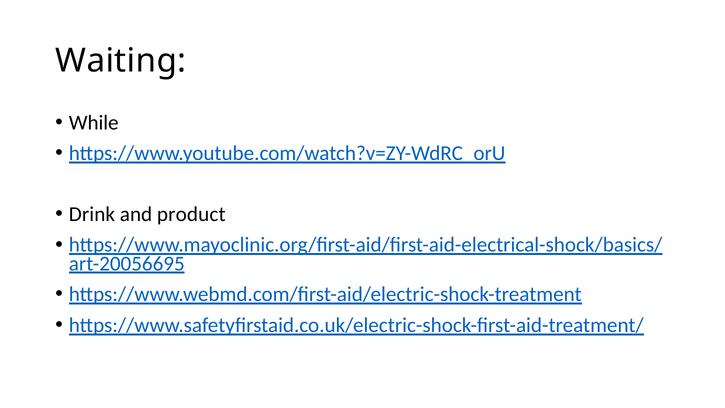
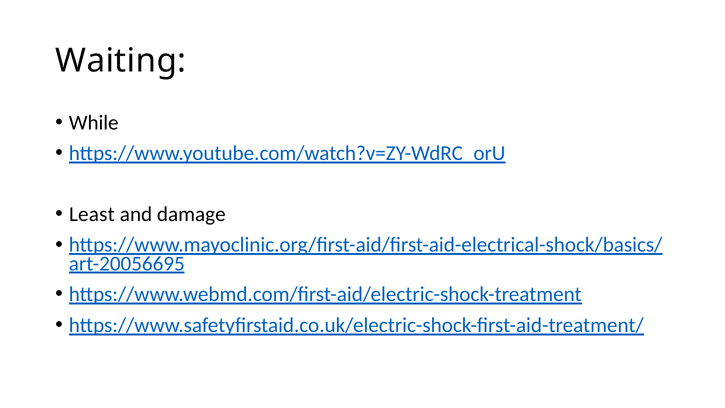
Drink: Drink -> Least
product: product -> damage
